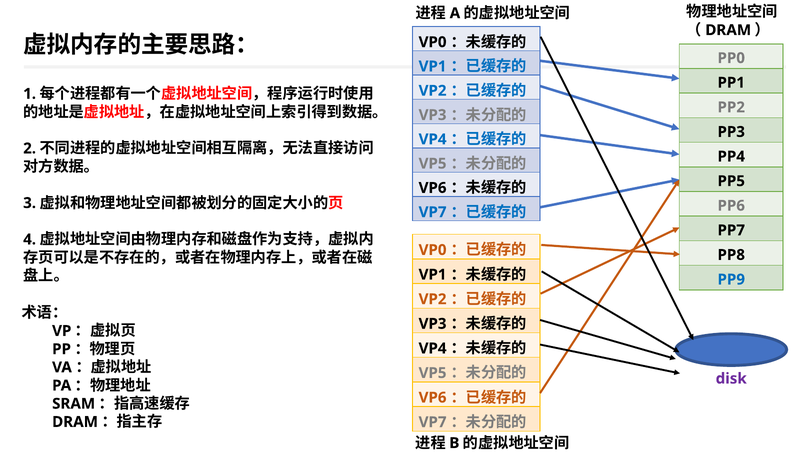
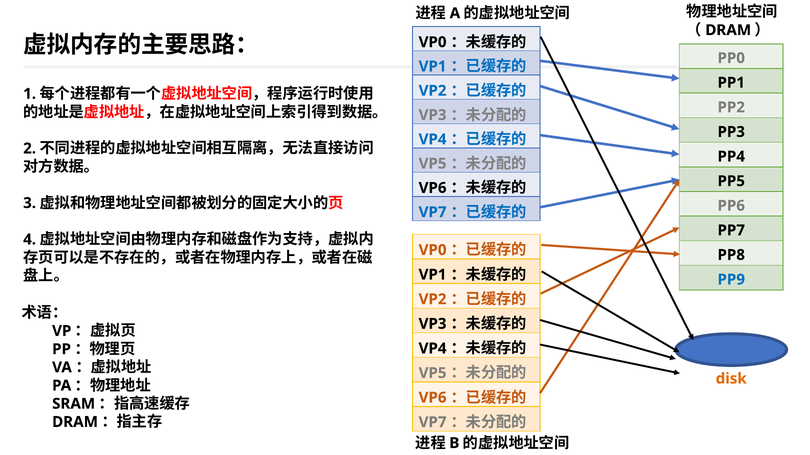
disk colour: purple -> orange
